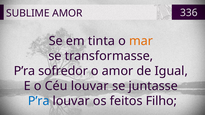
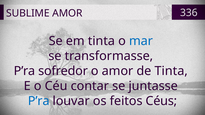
mar colour: orange -> blue
de Igual: Igual -> Tinta
Céu louvar: louvar -> contar
Filho: Filho -> Céus
